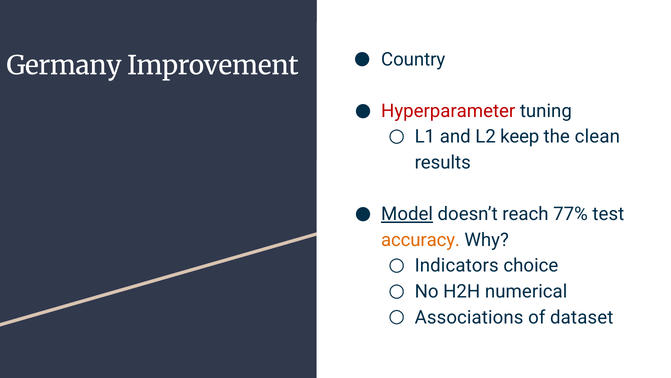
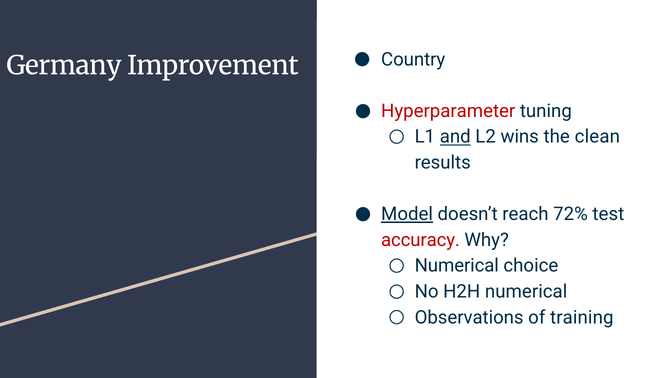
and underline: none -> present
keep: keep -> wins
77%: 77% -> 72%
accuracy colour: orange -> red
Indicators at (457, 265): Indicators -> Numerical
Associations: Associations -> Observations
dataset: dataset -> training
